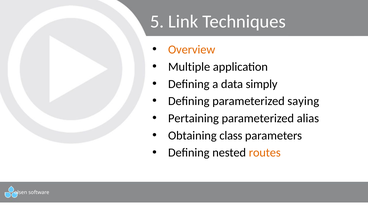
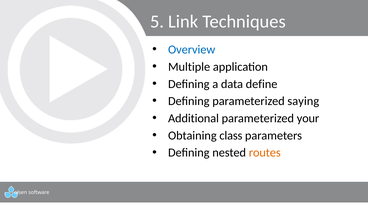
Overview colour: orange -> blue
simply: simply -> define
Pertaining: Pertaining -> Additional
alias: alias -> your
